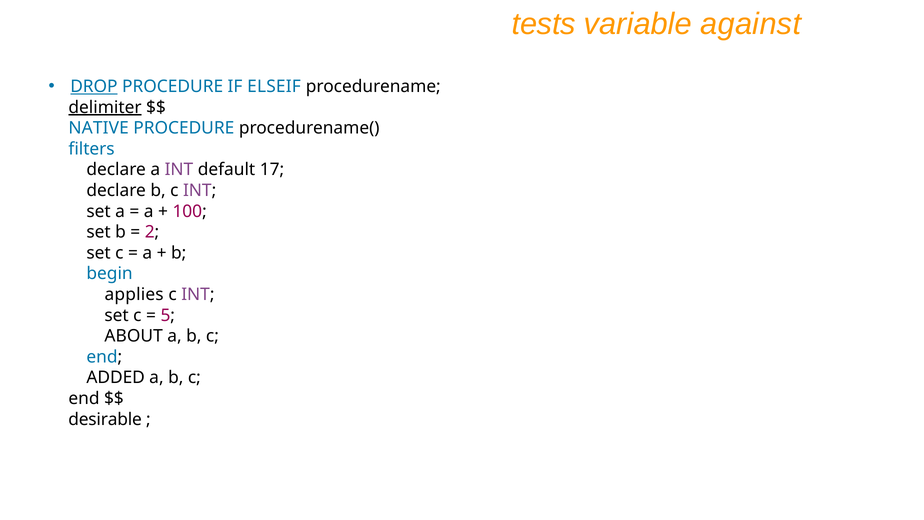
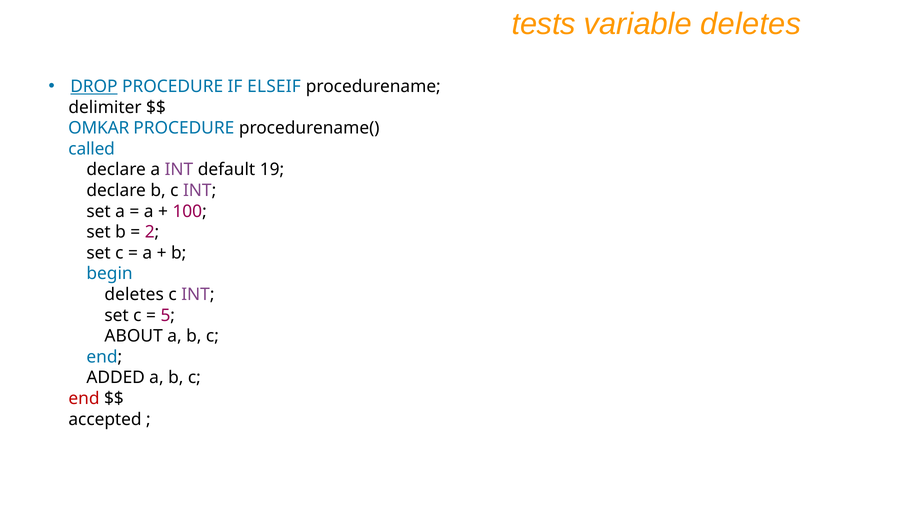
variable against: against -> deletes
delimiter underline: present -> none
NATIVE: NATIVE -> OMKAR
filters: filters -> called
17: 17 -> 19
applies at (134, 294): applies -> deletes
end at (84, 398) colour: black -> red
desirable: desirable -> accepted
